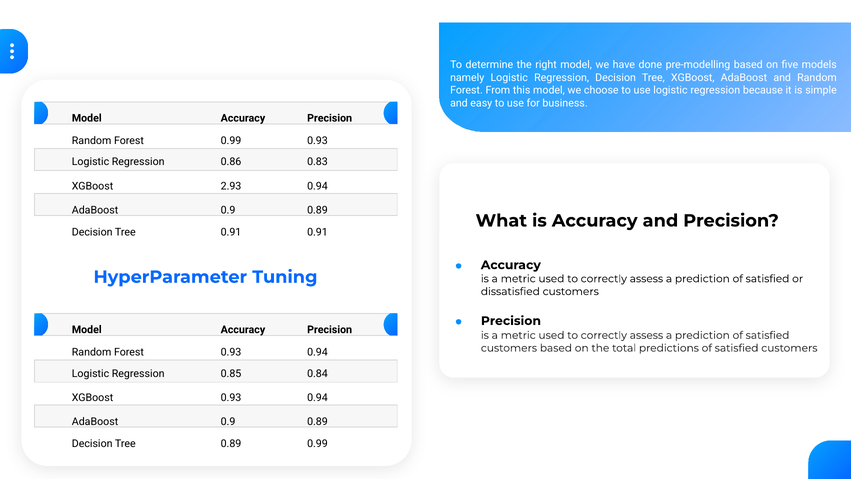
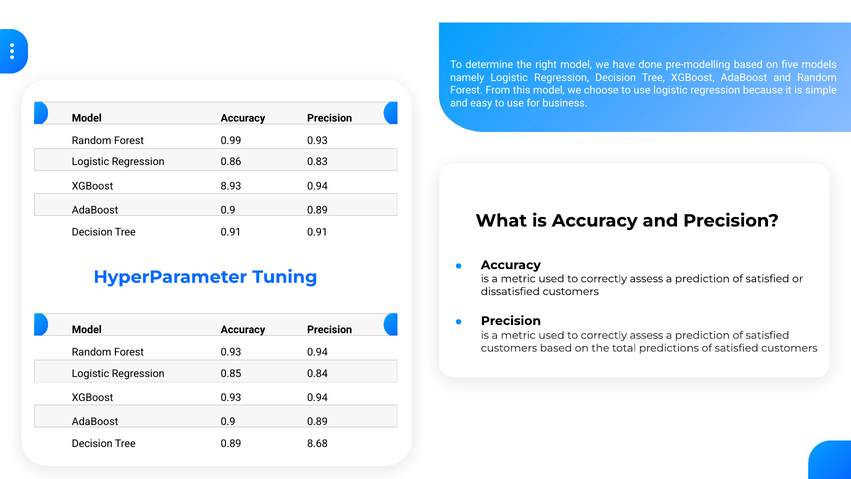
2.93: 2.93 -> 8.93
0.99 at (317, 443): 0.99 -> 8.68
